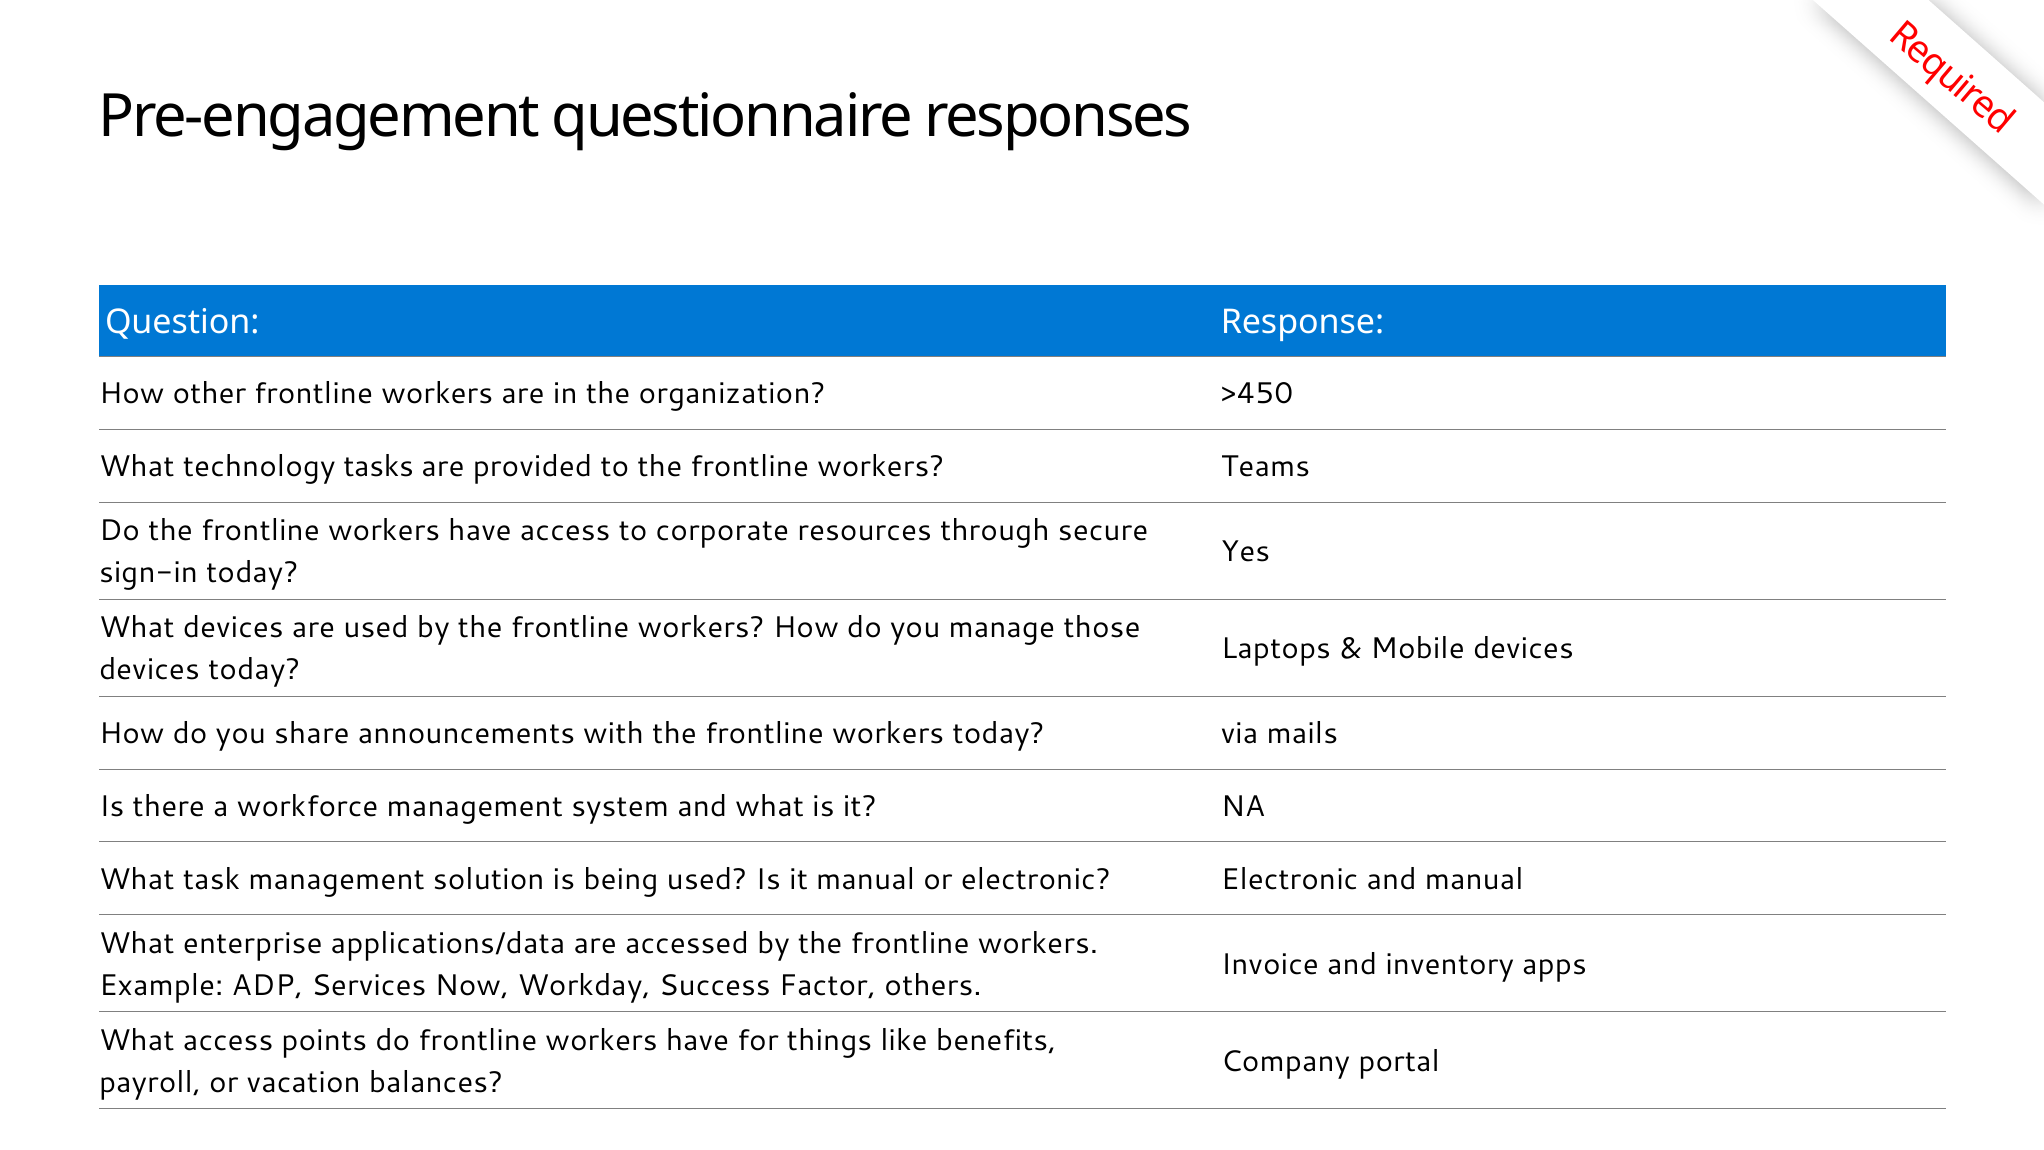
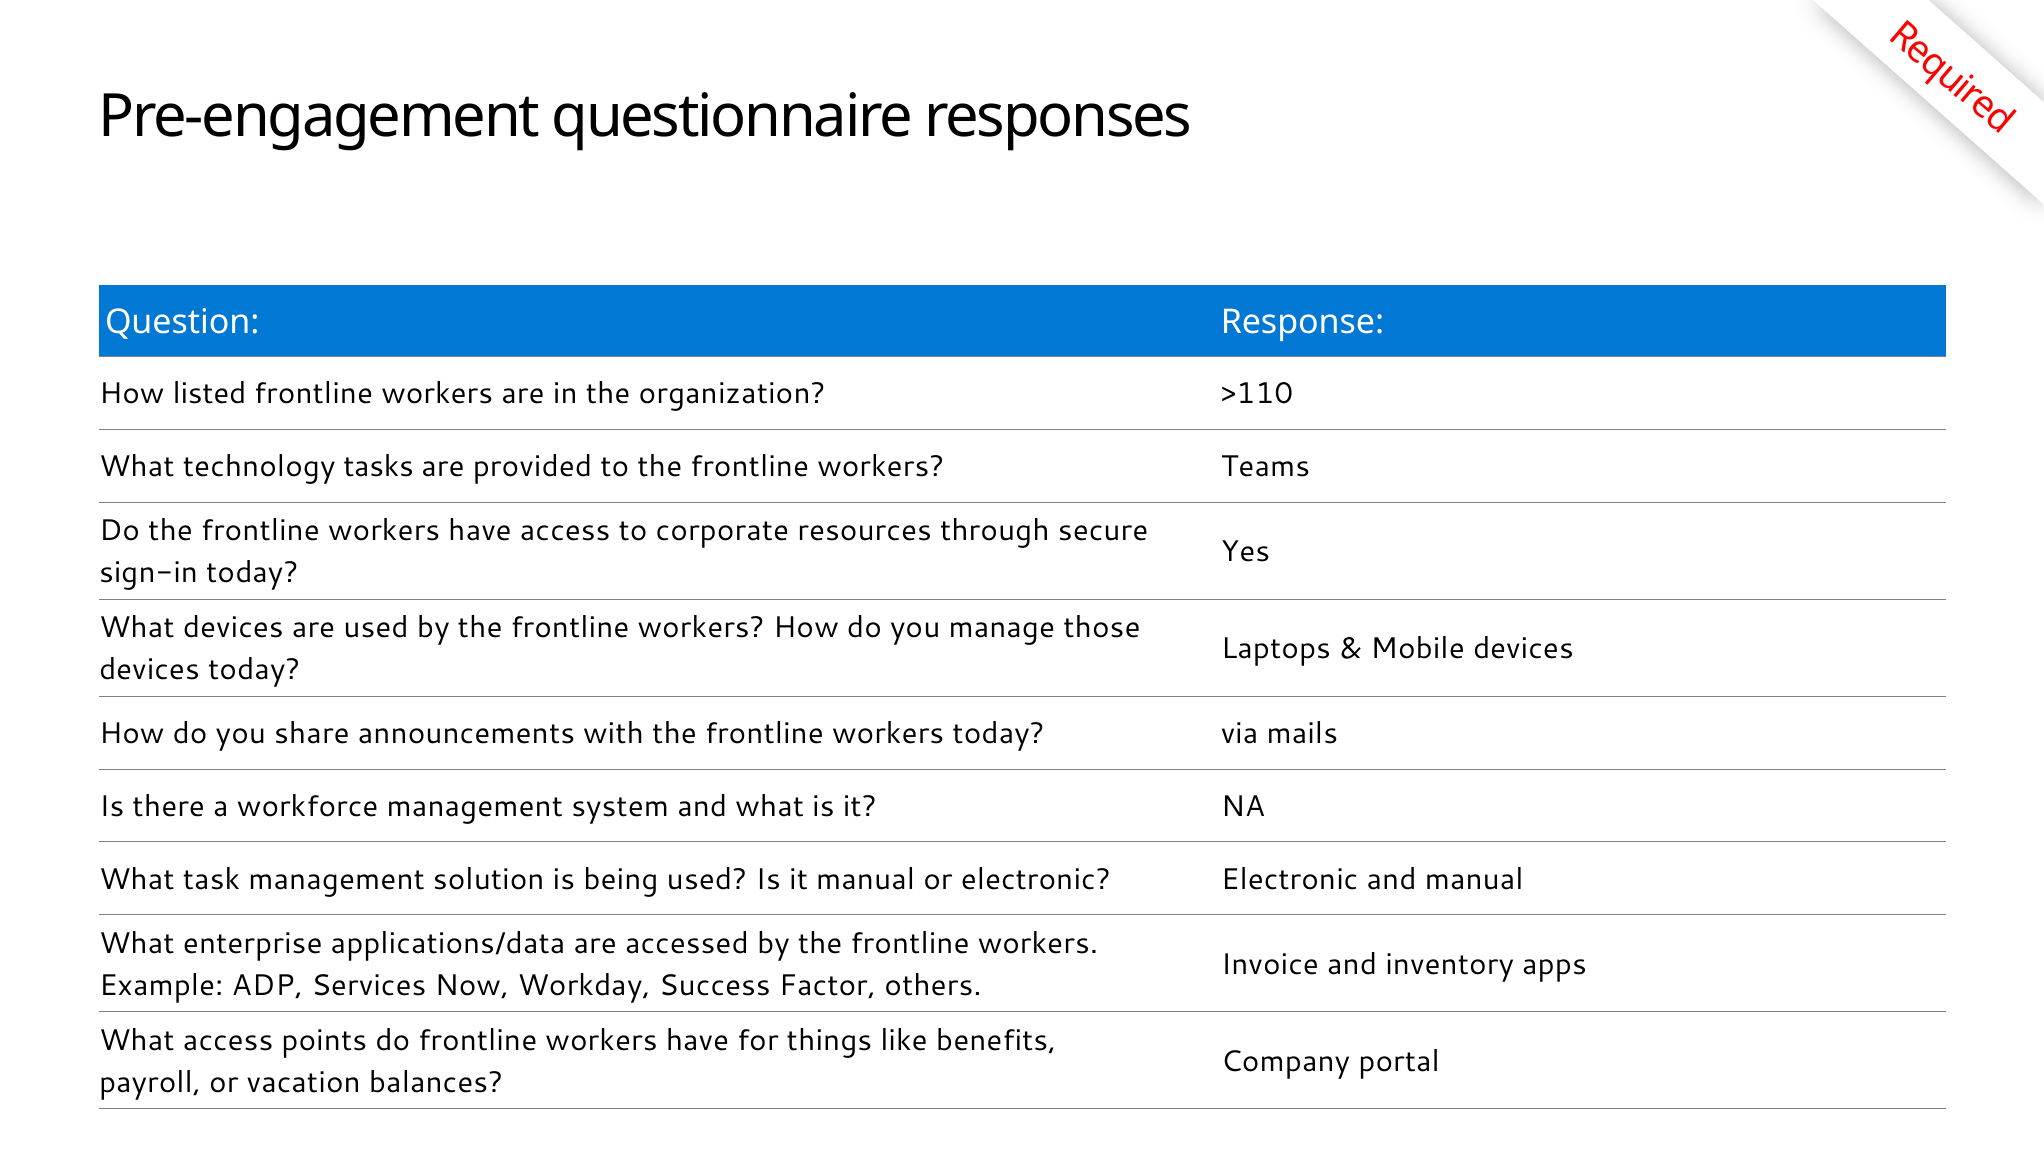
other: other -> listed
>450: >450 -> >110
